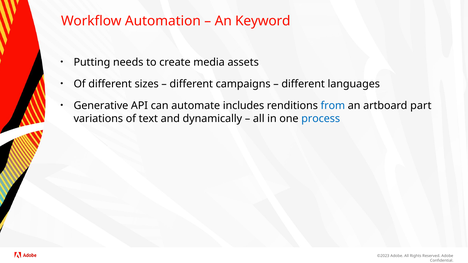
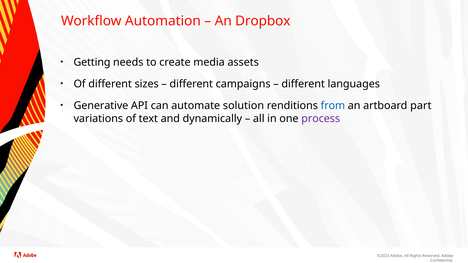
Keyword: Keyword -> Dropbox
Putting: Putting -> Getting
includes: includes -> solution
process colour: blue -> purple
